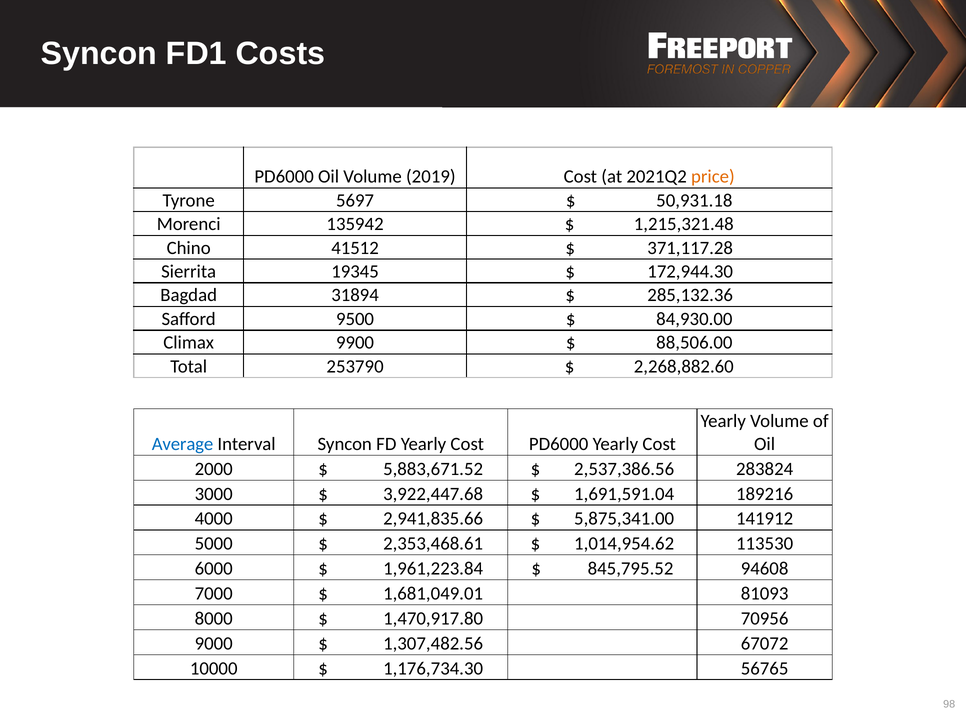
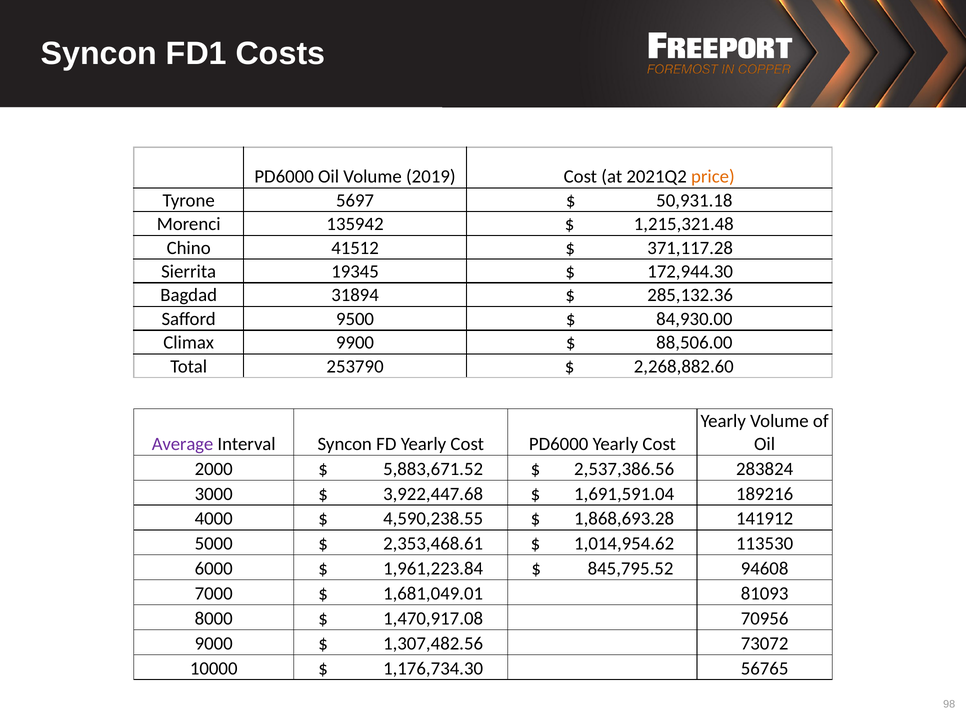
Average colour: blue -> purple
2,941,835.66: 2,941,835.66 -> 4,590,238.55
5,875,341.00: 5,875,341.00 -> 1,868,693.28
1,470,917.80: 1,470,917.80 -> 1,470,917.08
67072: 67072 -> 73072
